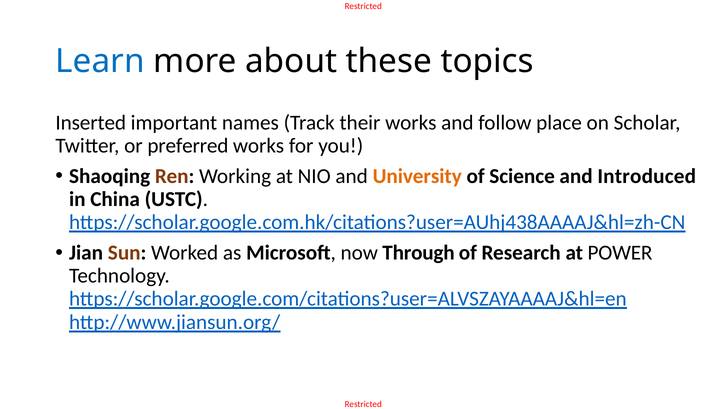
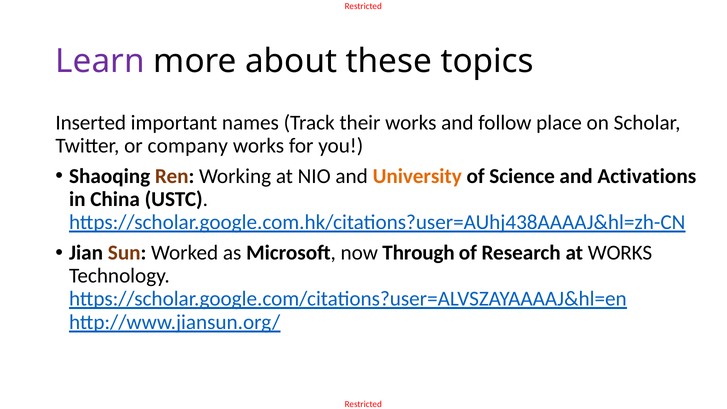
Learn colour: blue -> purple
preferred: preferred -> company
Introduced: Introduced -> Activations
at POWER: POWER -> WORKS
